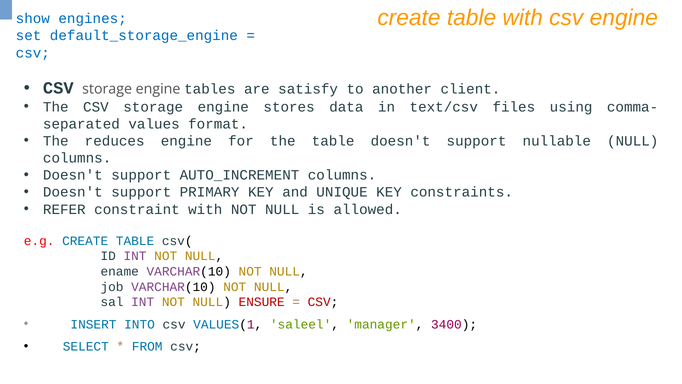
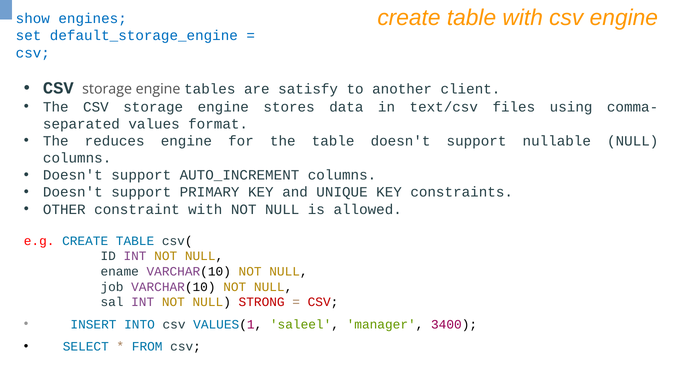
REFER: REFER -> OTHER
ENSURE: ENSURE -> STRONG
